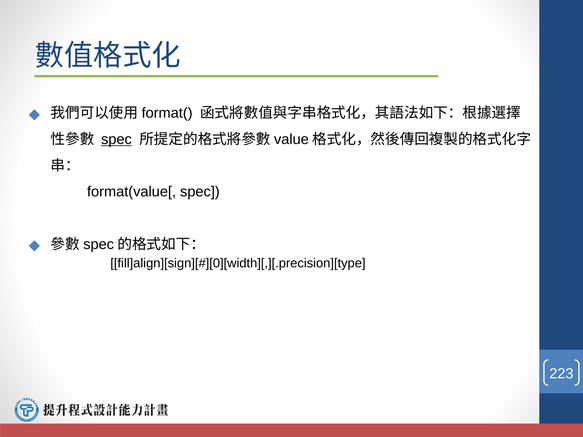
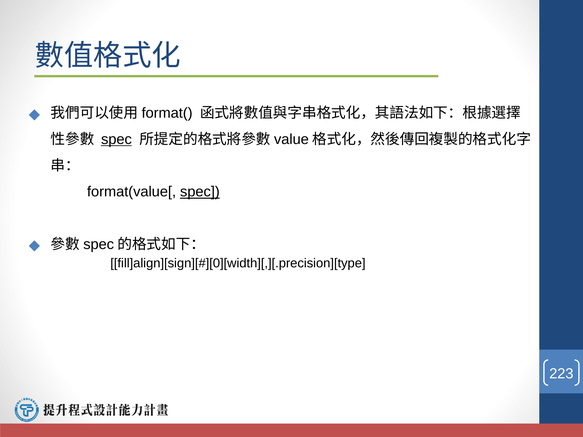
spec at (200, 192) underline: none -> present
